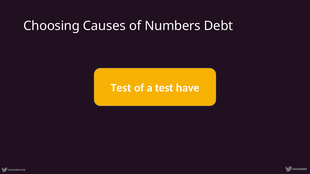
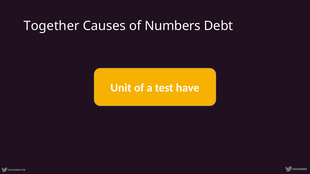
Choosing: Choosing -> Together
Test at (121, 88): Test -> Unit
